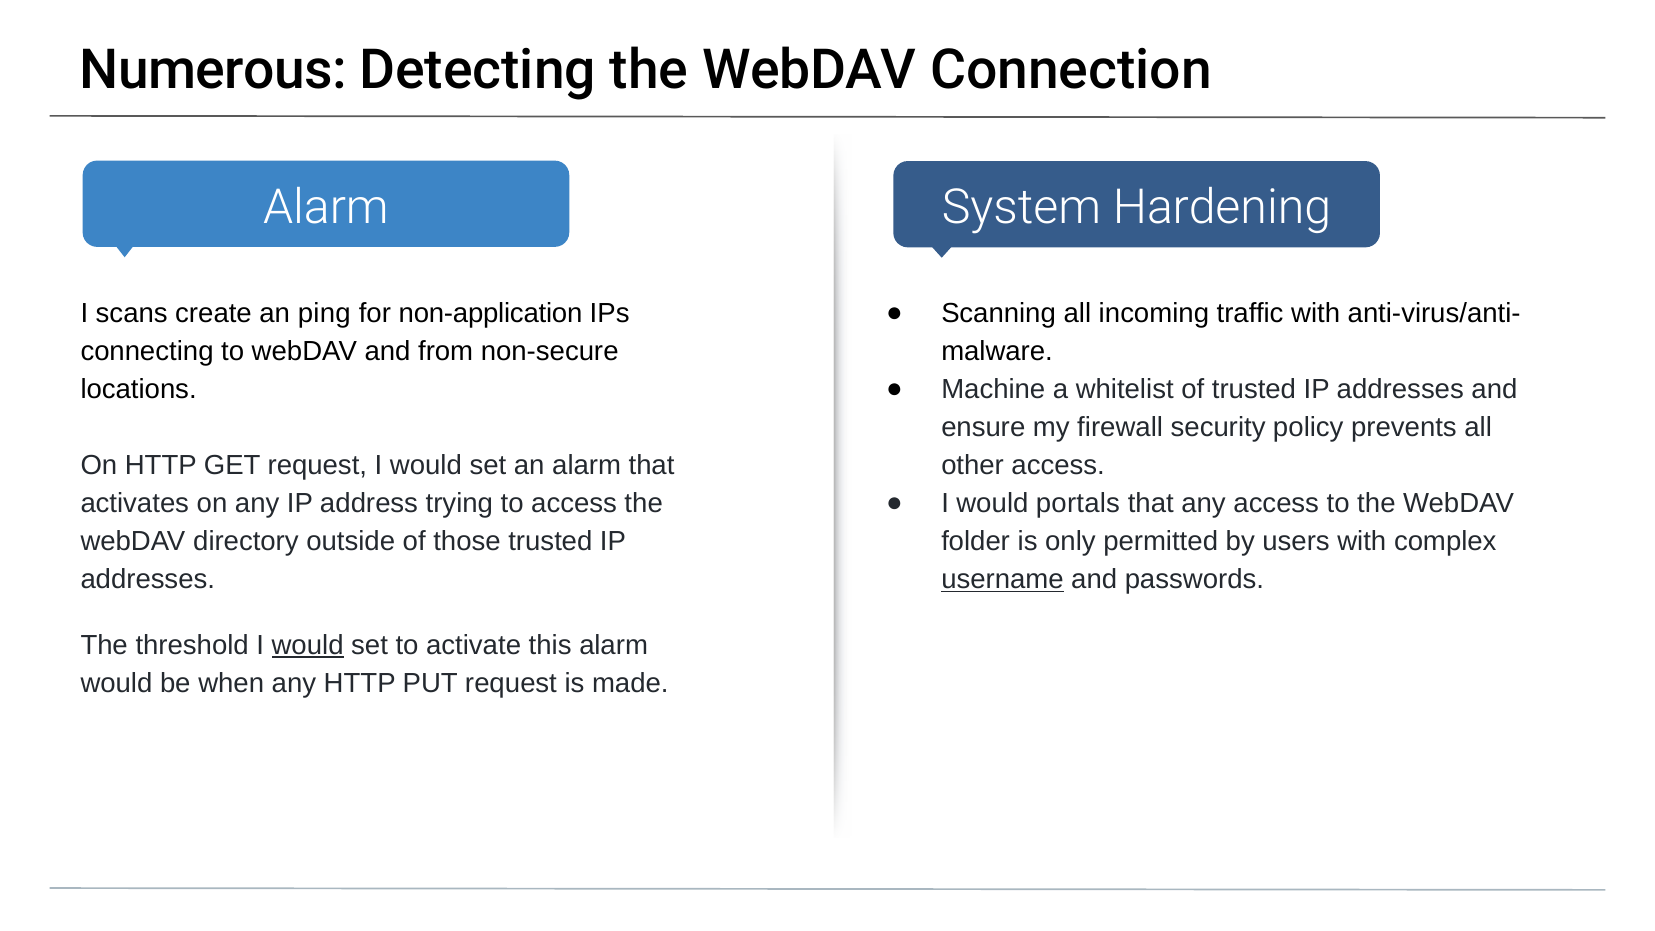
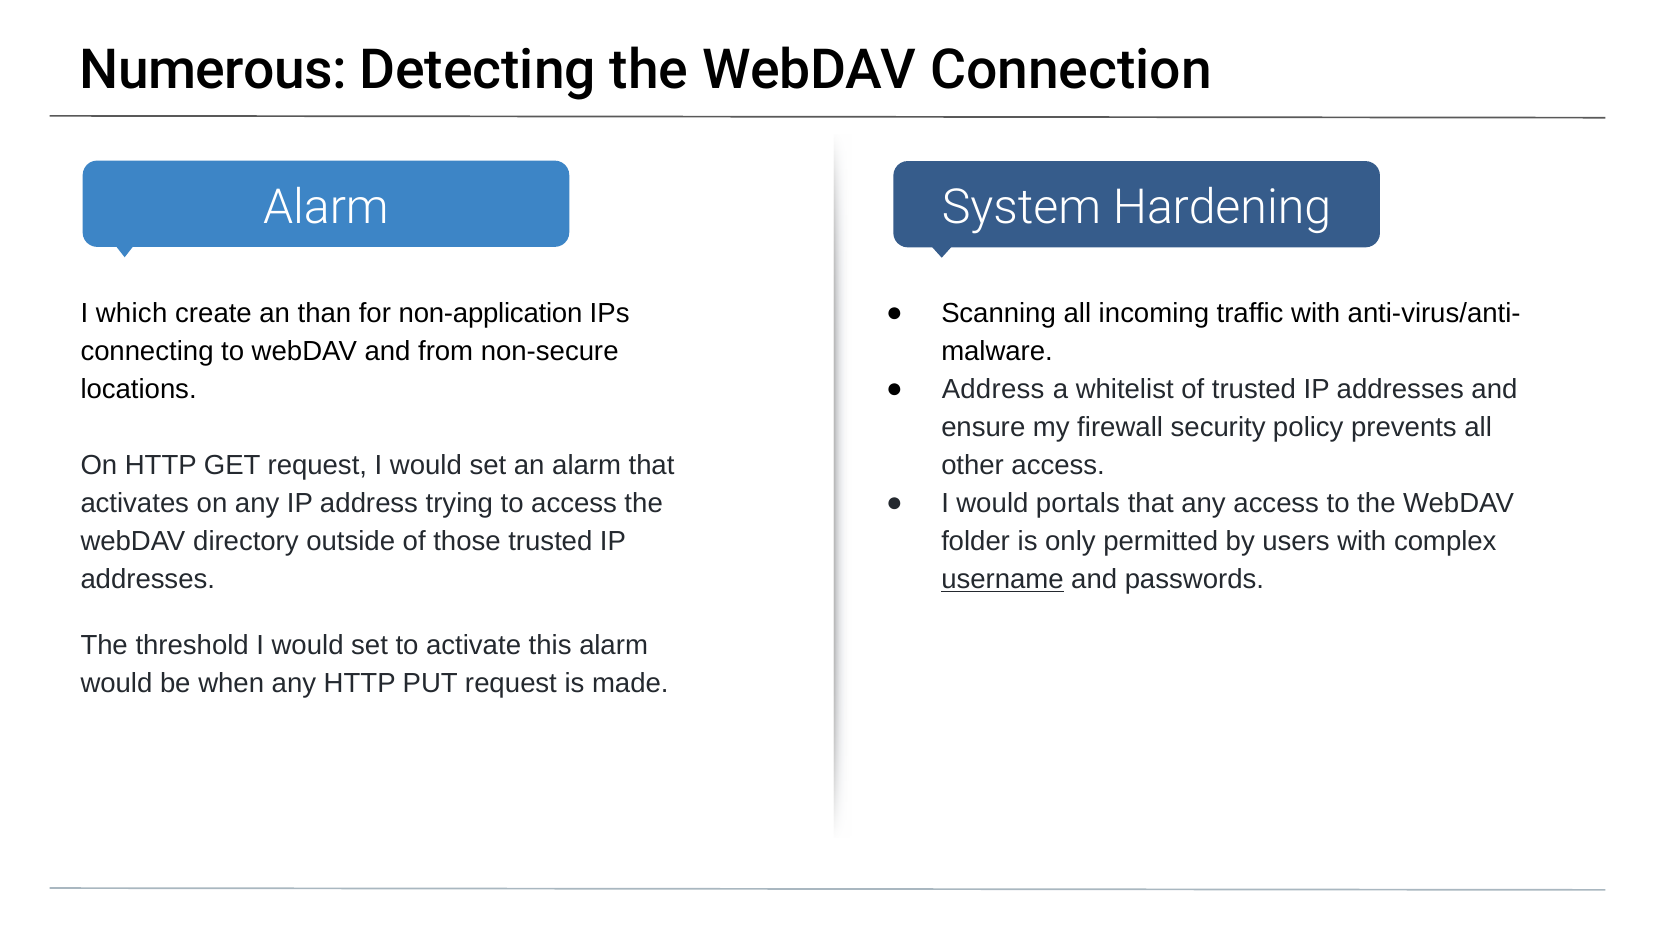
scans: scans -> which
ping: ping -> than
Machine at (993, 390): Machine -> Address
would at (308, 645) underline: present -> none
